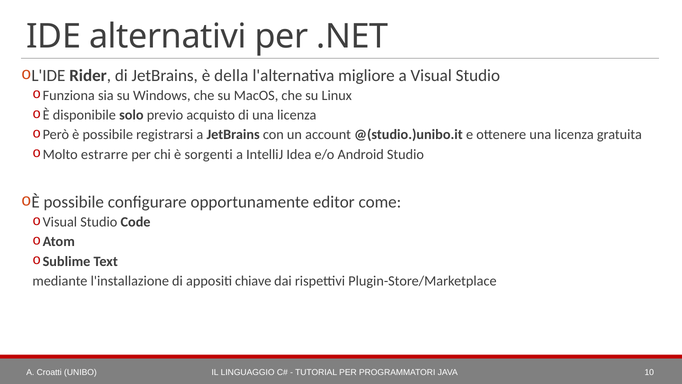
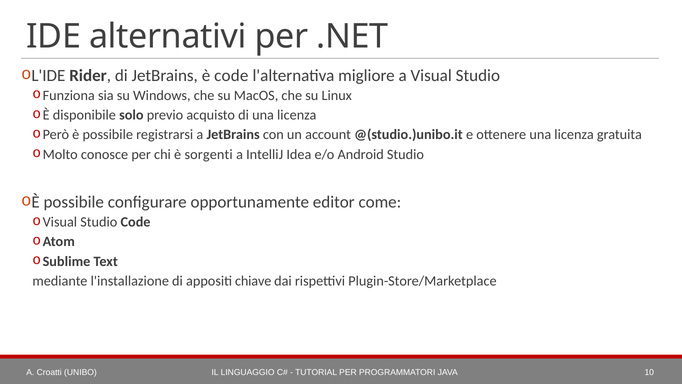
è della: della -> code
estrarre: estrarre -> conosce
